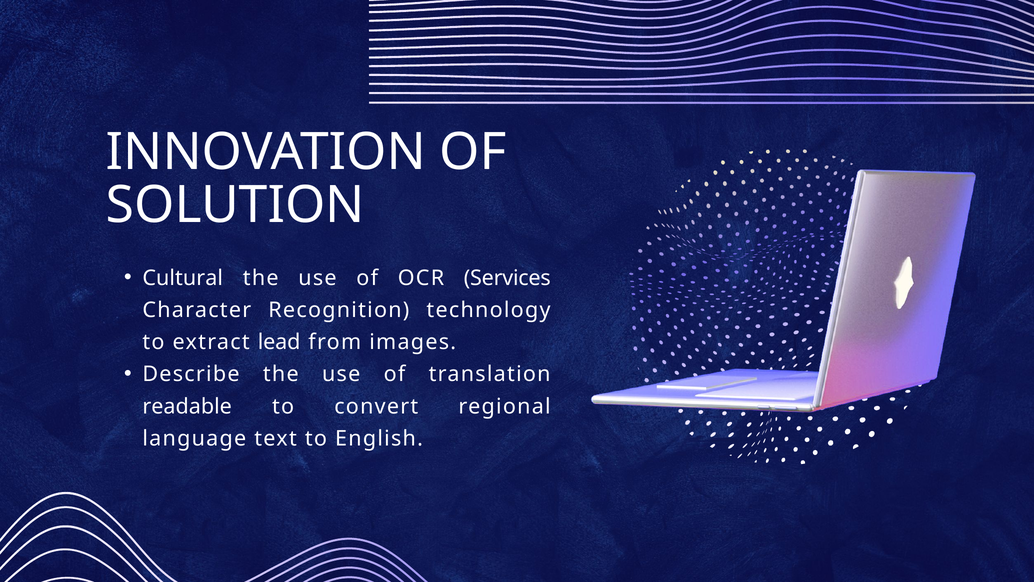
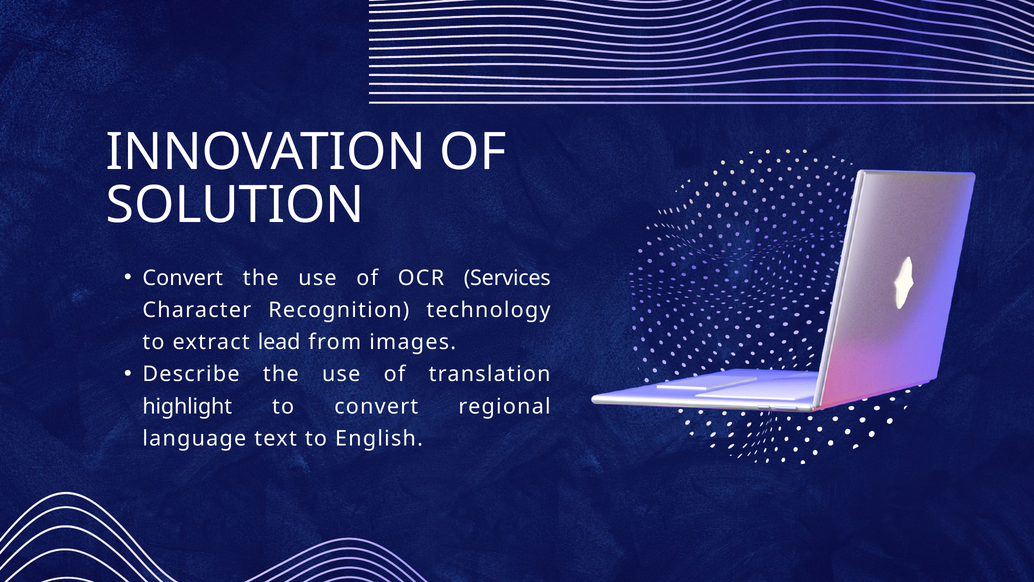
Cultural at (183, 278): Cultural -> Convert
readable: readable -> highlight
